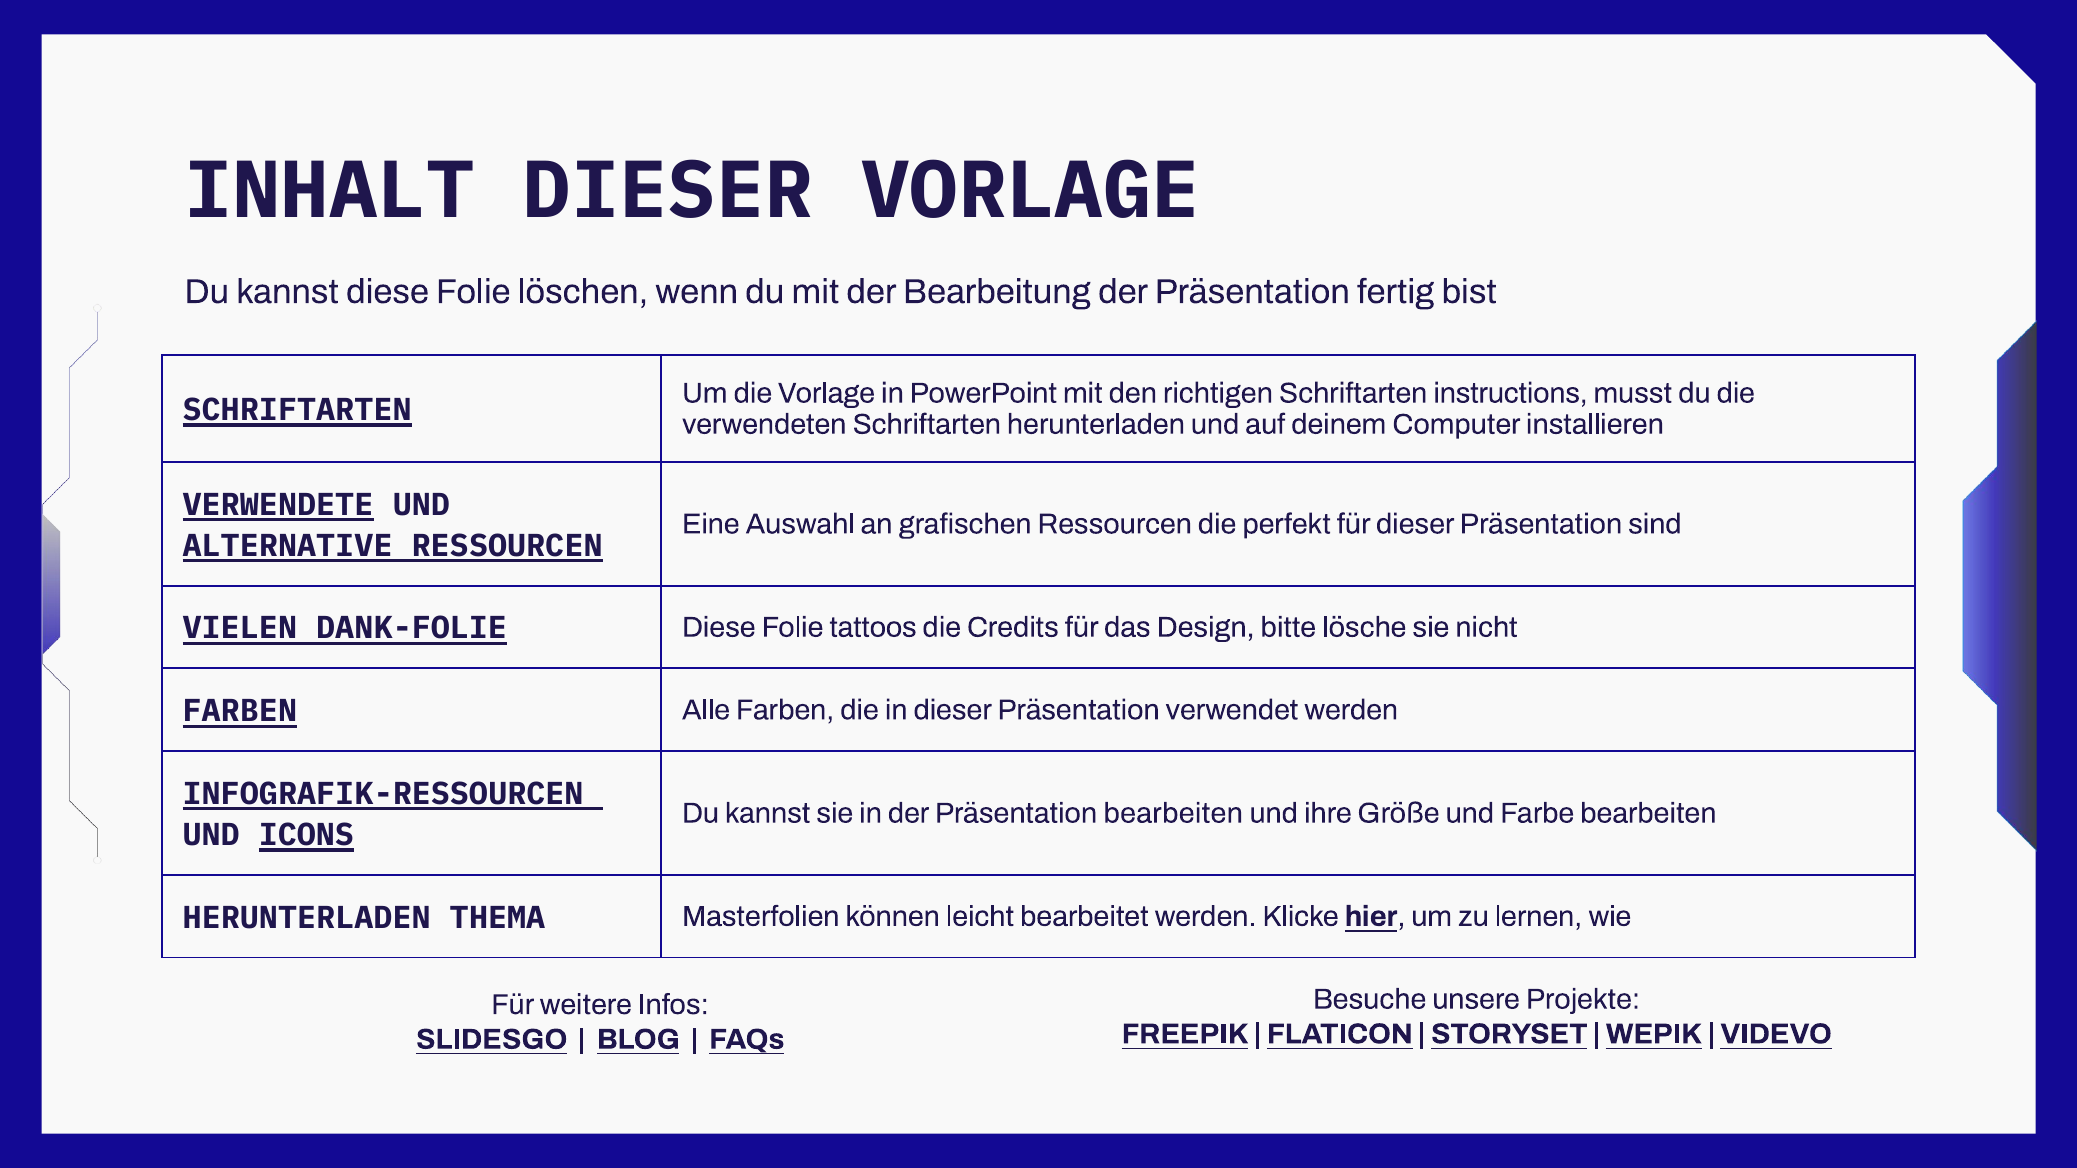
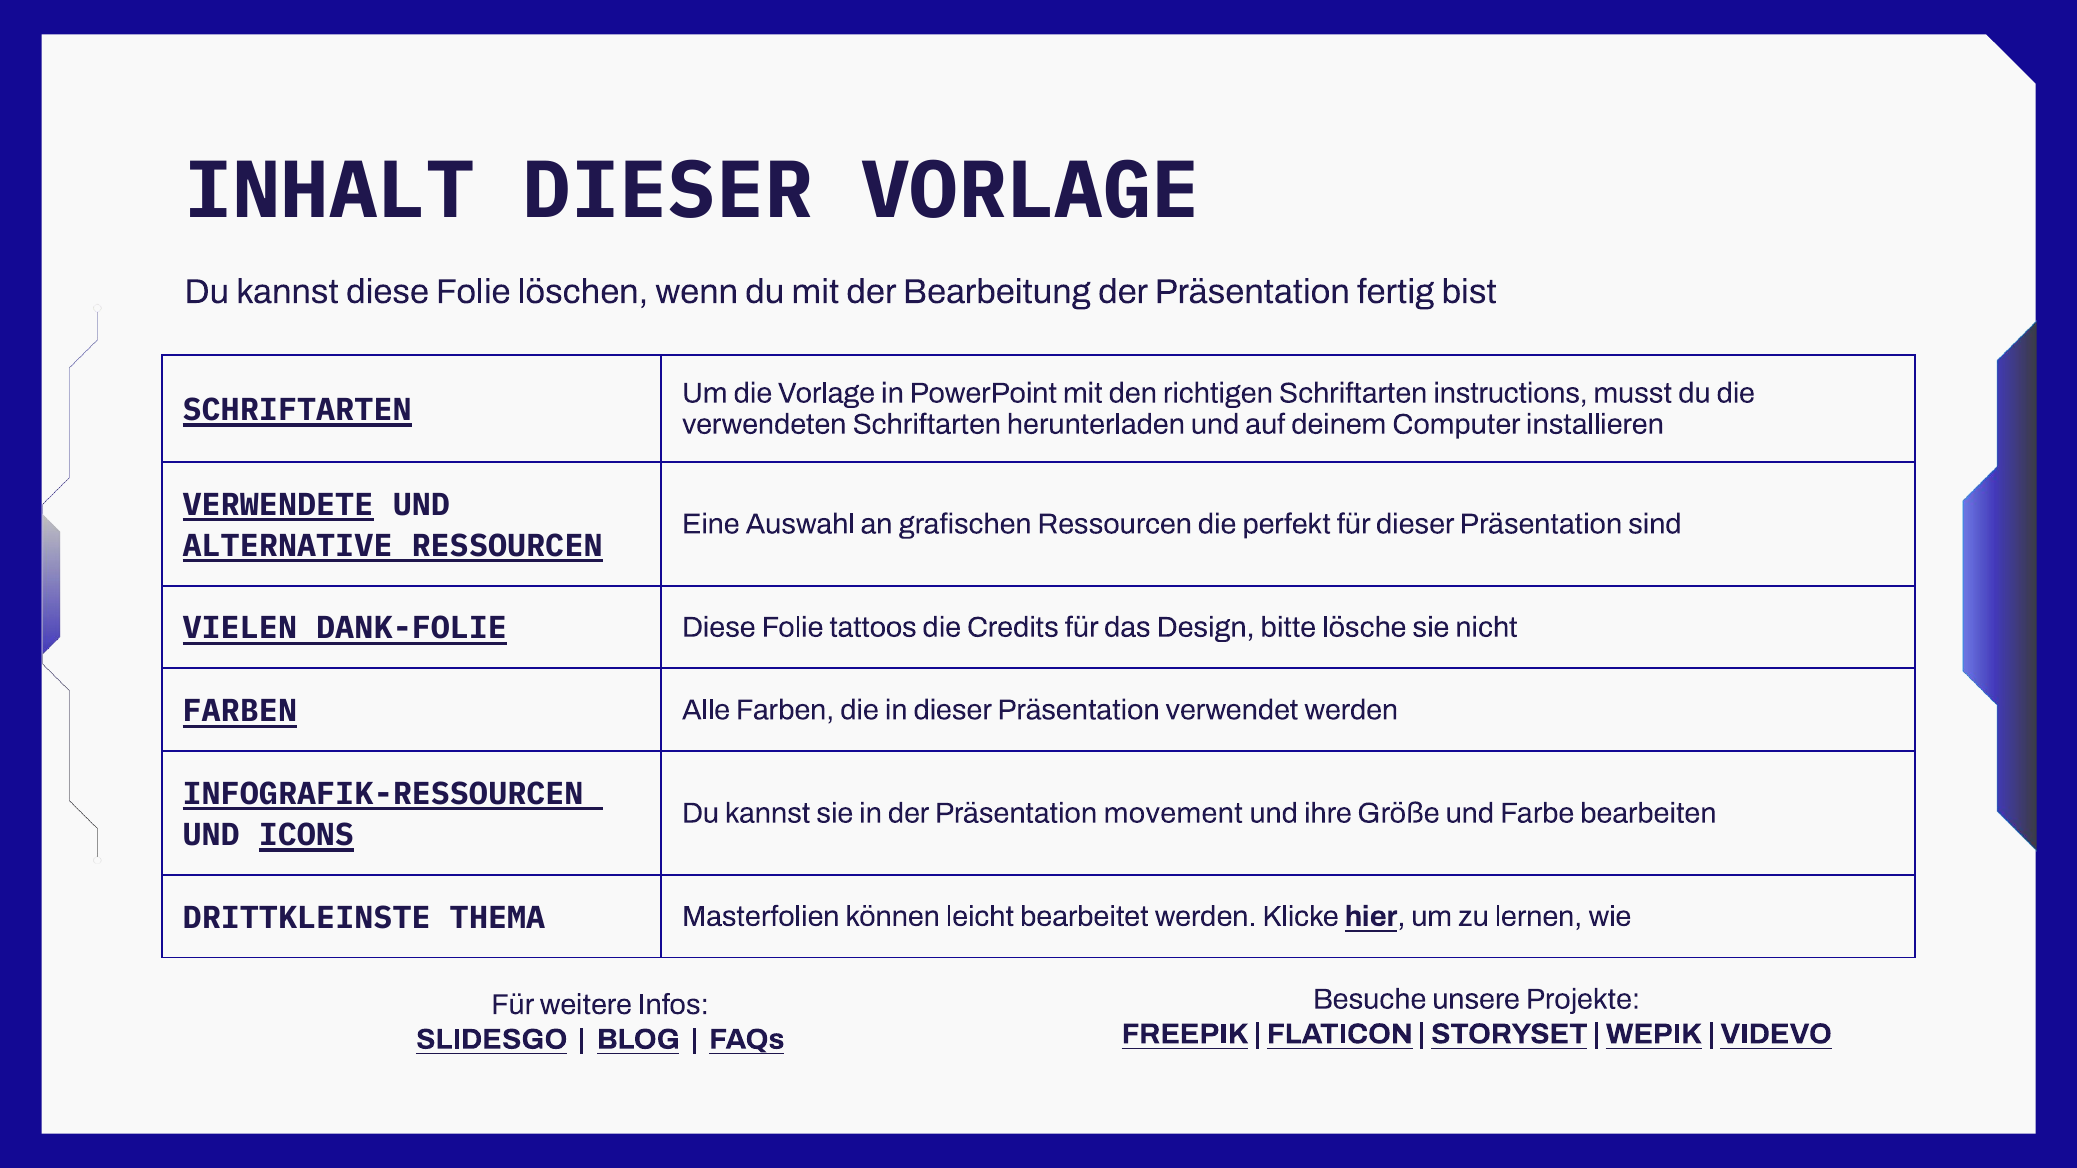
Präsentation bearbeiten: bearbeiten -> movement
HERUNTERLADEN at (307, 918): HERUNTERLADEN -> DRITTKLEINSTE
